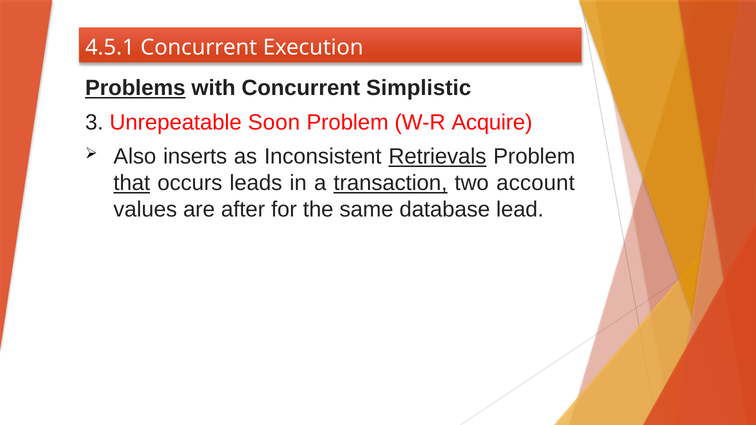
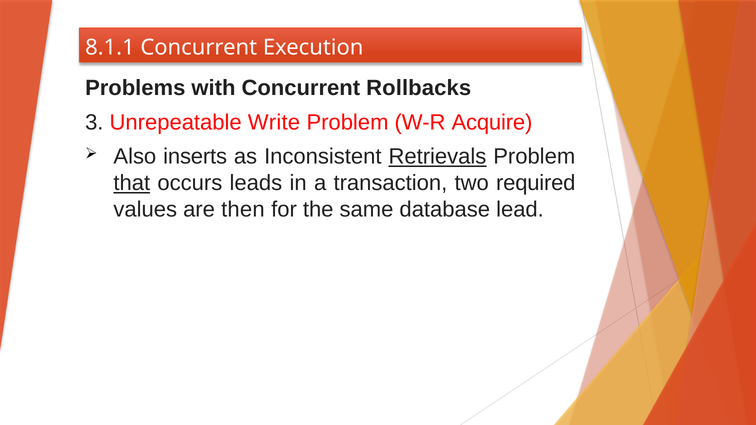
4.5.1: 4.5.1 -> 8.1.1
Problems underline: present -> none
Simplistic: Simplistic -> Rollbacks
Soon: Soon -> Write
transaction underline: present -> none
account: account -> required
after: after -> then
